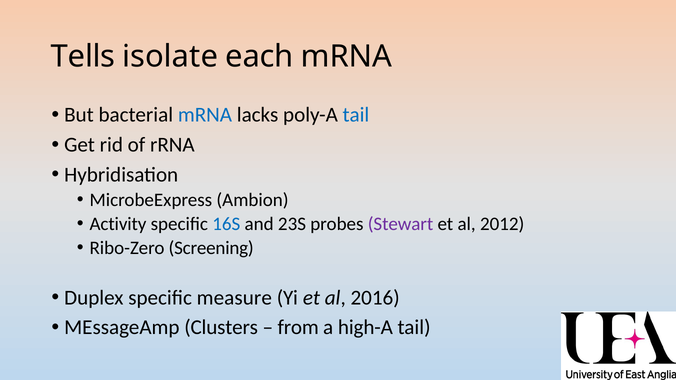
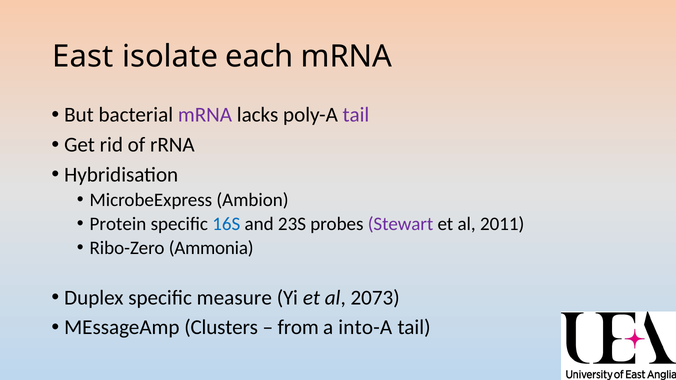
Tells: Tells -> East
mRNA at (205, 115) colour: blue -> purple
tail at (356, 115) colour: blue -> purple
Activity: Activity -> Protein
2012: 2012 -> 2011
Screening: Screening -> Ammonia
2016: 2016 -> 2073
high-A: high-A -> into-A
